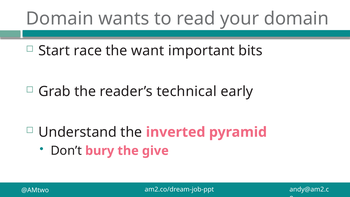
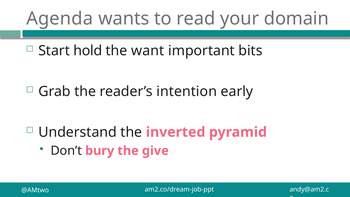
Domain at (60, 19): Domain -> Agenda
race: race -> hold
technical: technical -> intention
